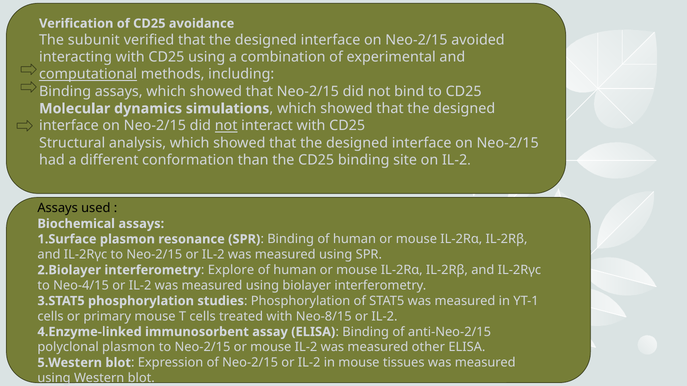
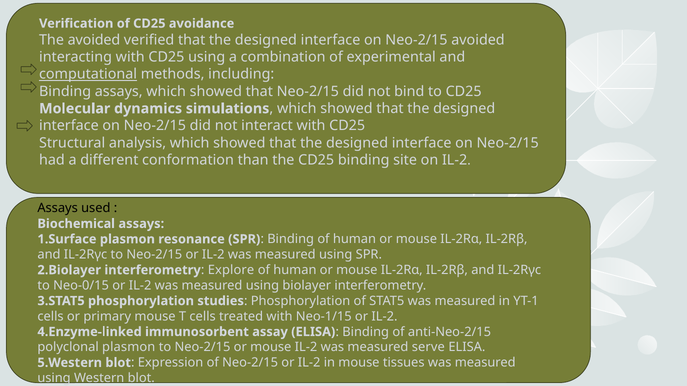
The subunit: subunit -> avoided
not at (226, 126) underline: present -> none
Neo-4/15: Neo-4/15 -> Neo-0/15
Neo-8/15: Neo-8/15 -> Neo-1/15
other: other -> serve
